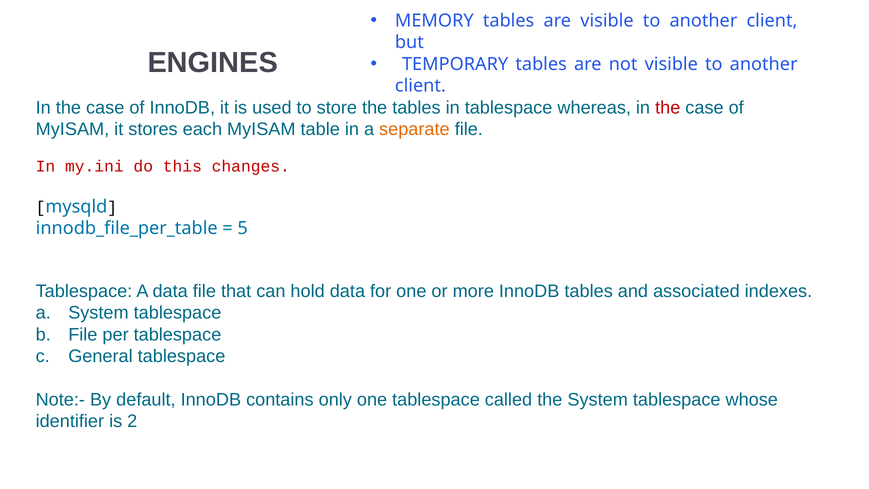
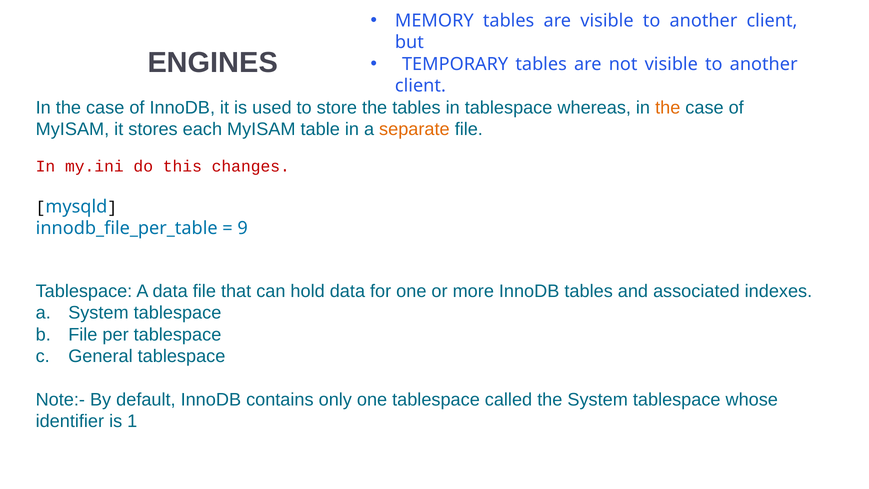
the at (668, 108) colour: red -> orange
5: 5 -> 9
2: 2 -> 1
